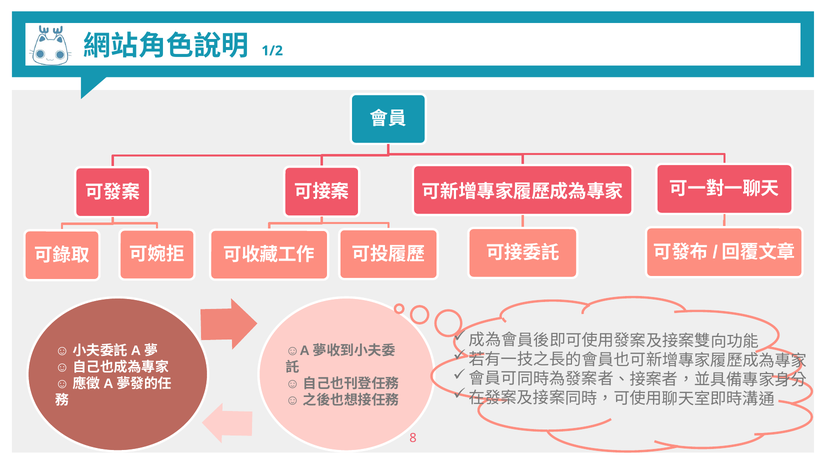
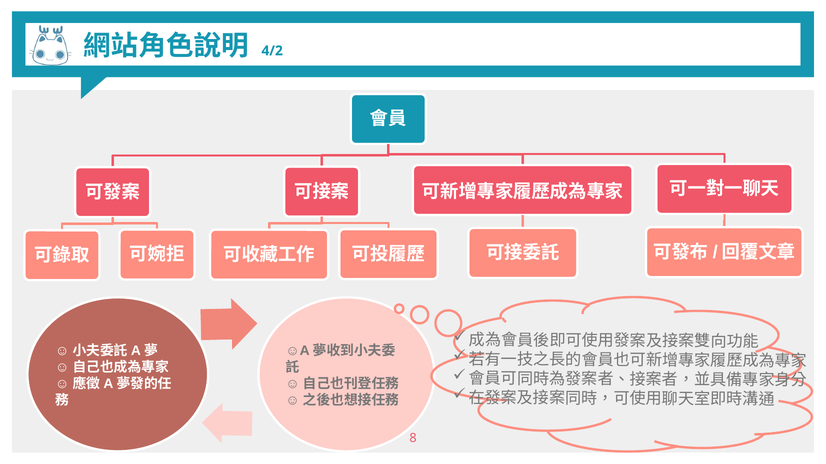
1/2: 1/2 -> 4/2
